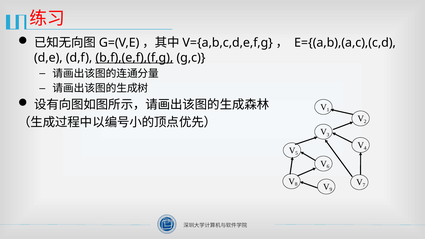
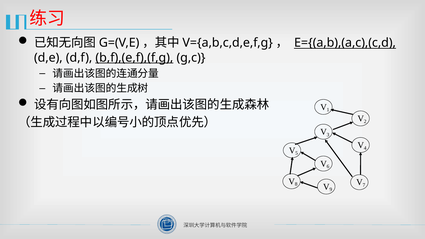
E={(a,b),(a,c),(c,d underline: none -> present
